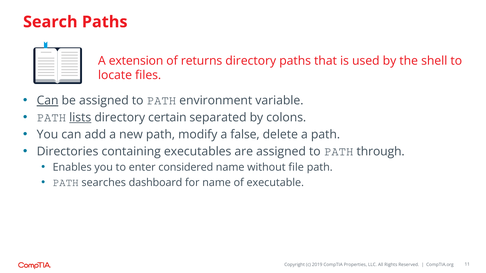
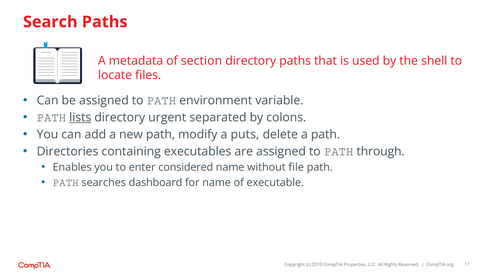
extension: extension -> metadata
returns: returns -> section
Can at (48, 101) underline: present -> none
certain: certain -> urgent
false: false -> puts
